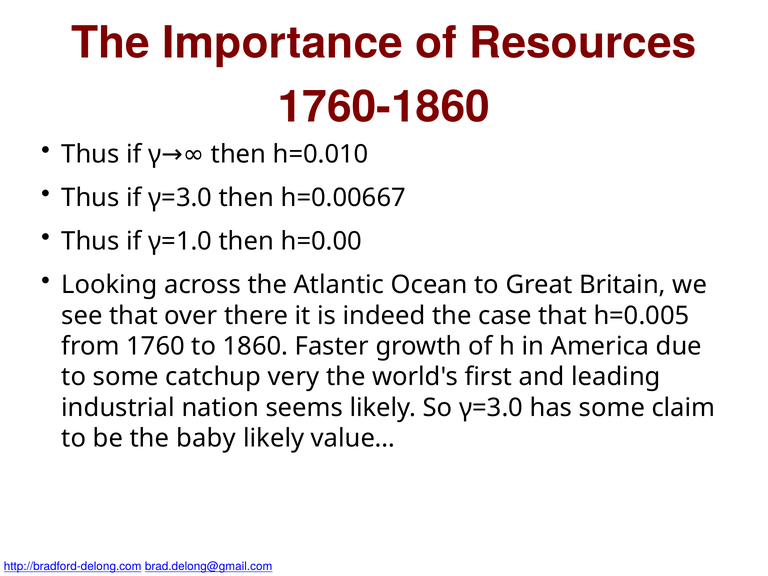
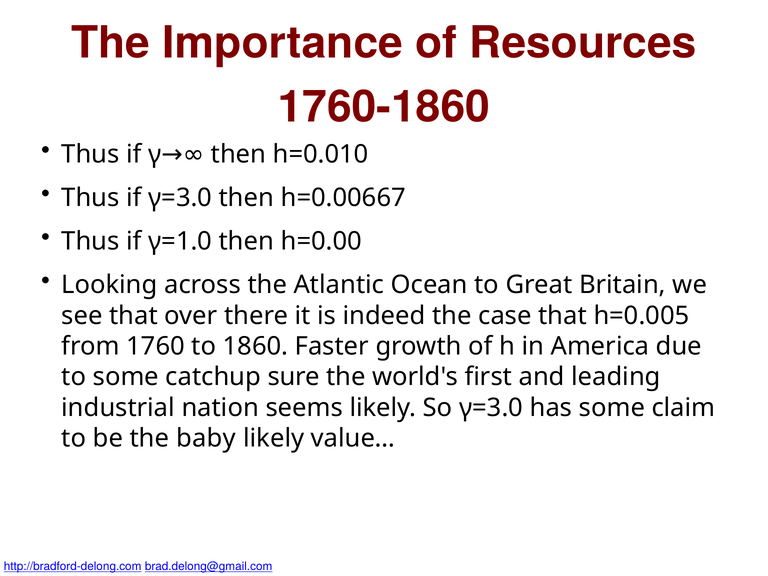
very: very -> sure
